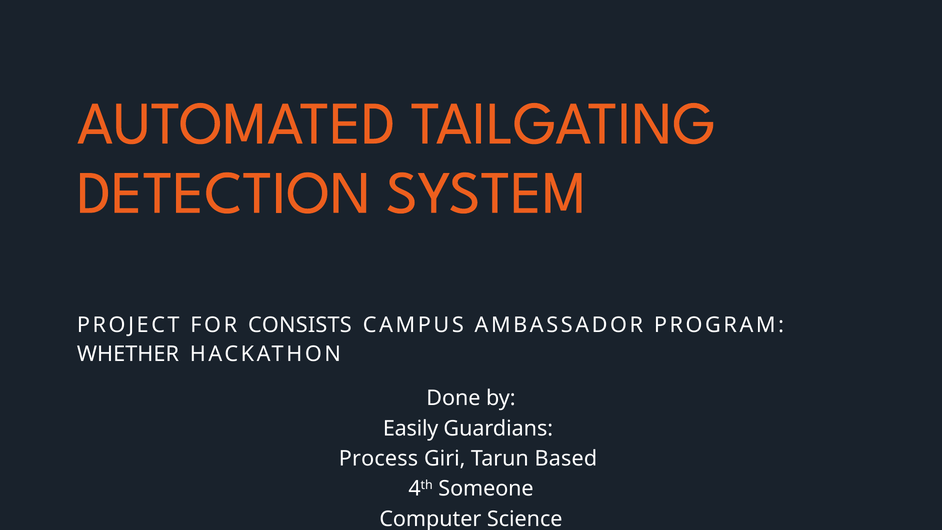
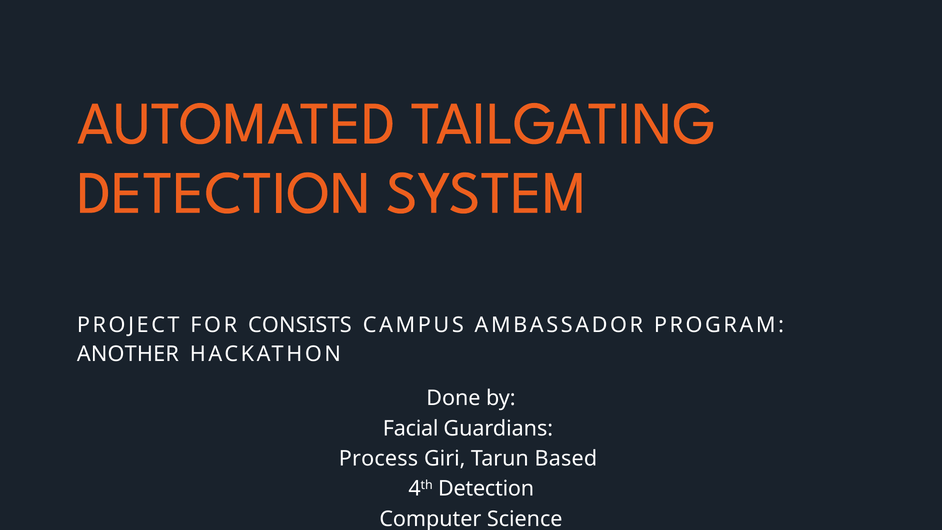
WHETHER: WHETHER -> ANOTHER
Easily: Easily -> Facial
4th Someone: Someone -> Detection
